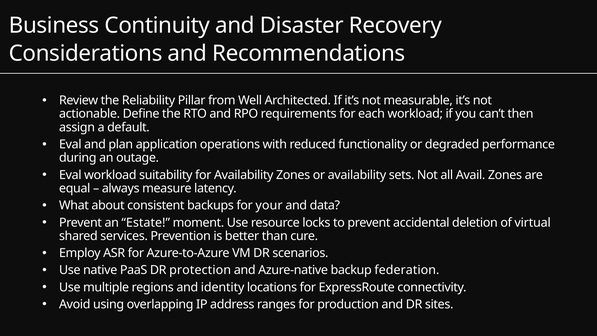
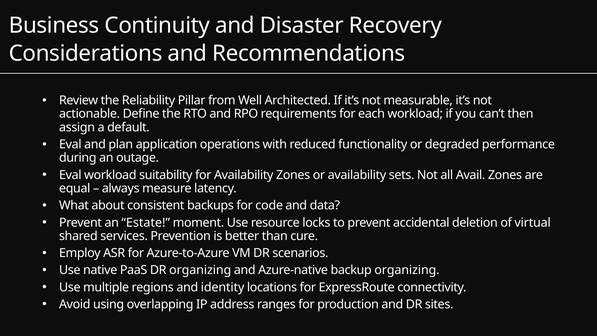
your: your -> code
DR protection: protection -> organizing
backup federation: federation -> organizing
